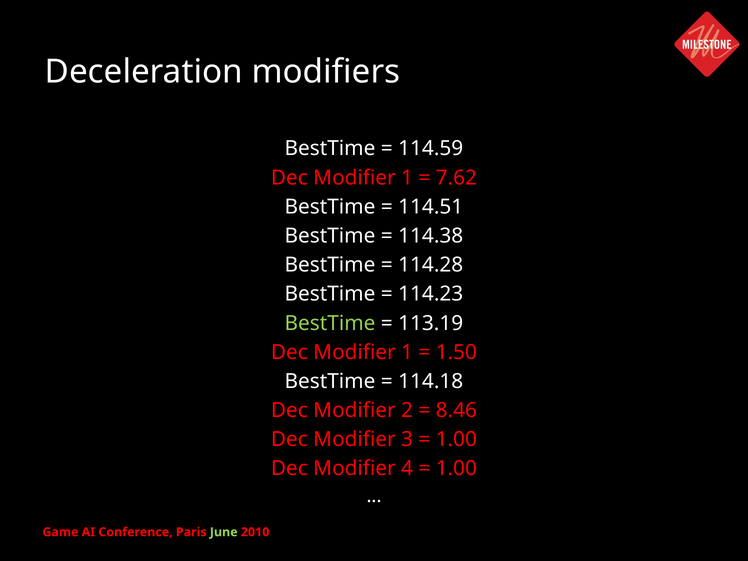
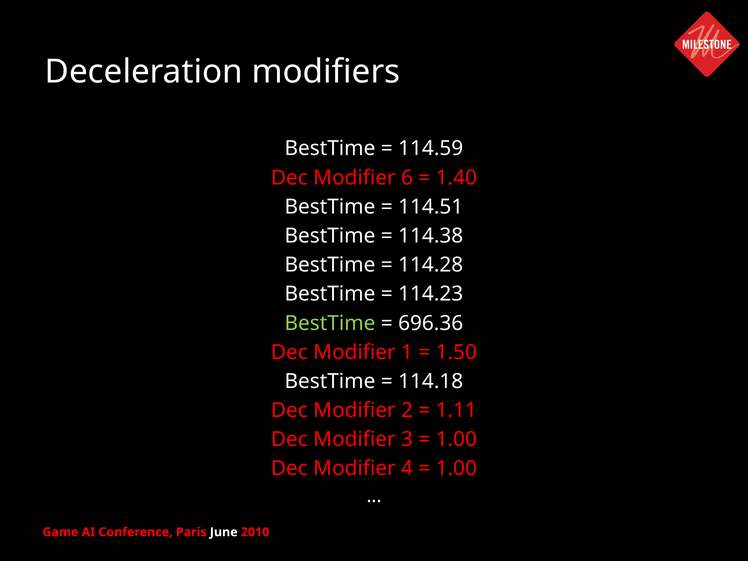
1 at (407, 178): 1 -> 6
7.62: 7.62 -> 1.40
113.19: 113.19 -> 696.36
8.46: 8.46 -> 1.11
June colour: light green -> white
